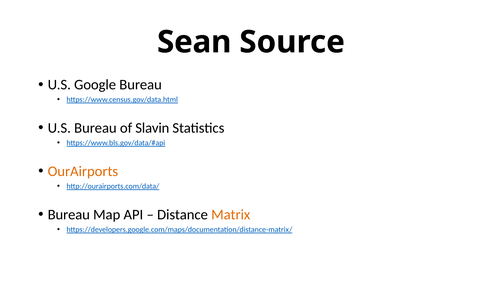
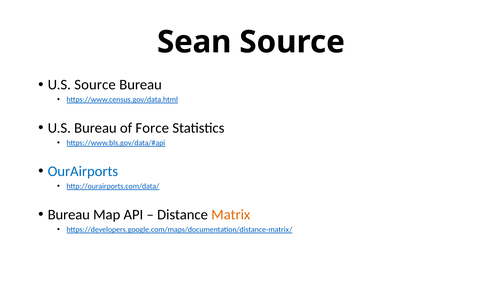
U.S Google: Google -> Source
Slavin: Slavin -> Force
OurAirports colour: orange -> blue
